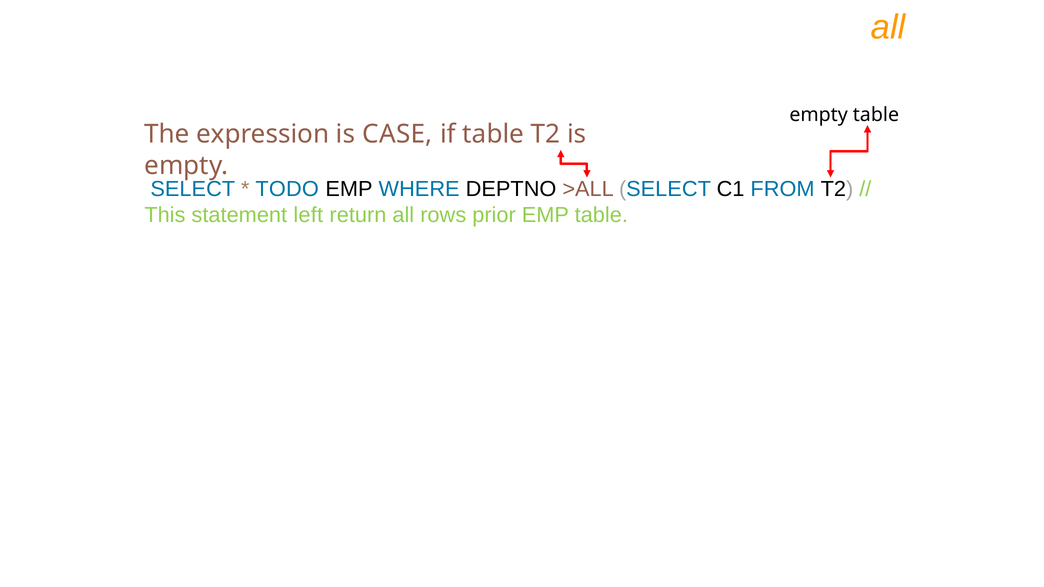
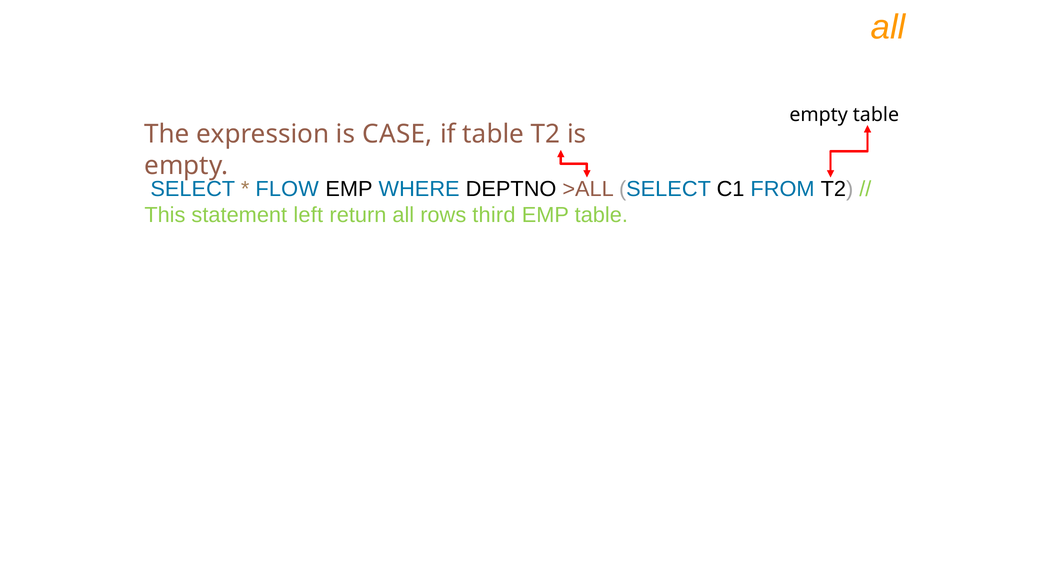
TODO: TODO -> FLOW
prior: prior -> third
